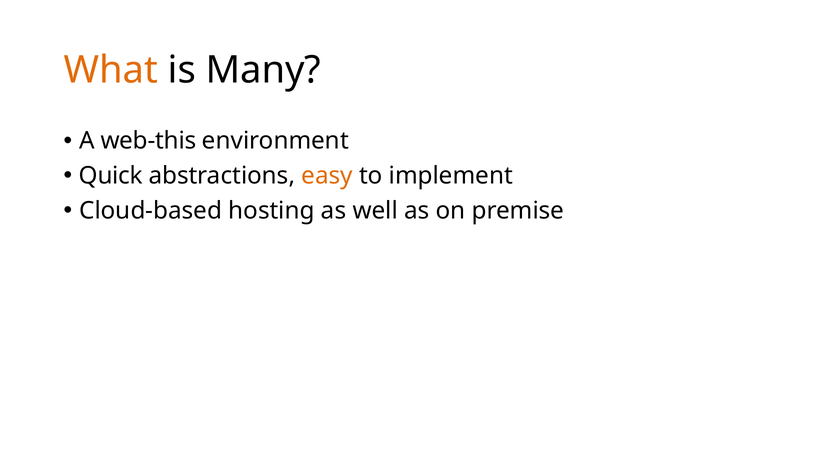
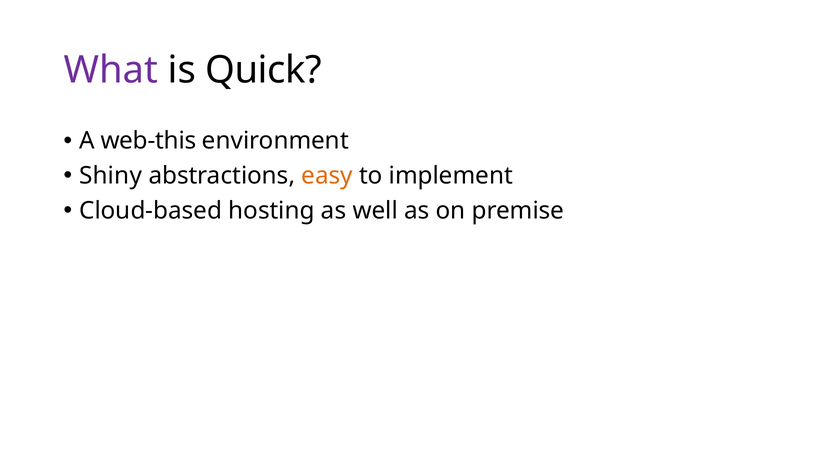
What colour: orange -> purple
Many: Many -> Quick
Quick: Quick -> Shiny
